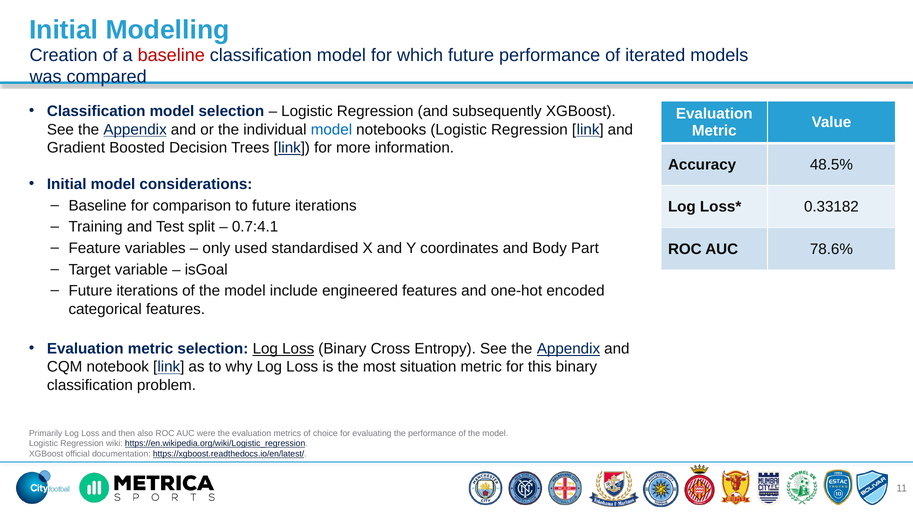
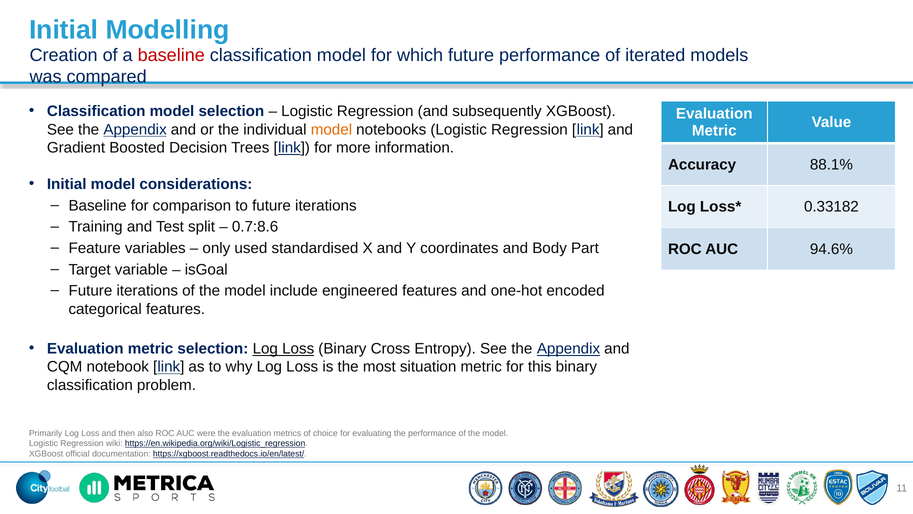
model at (331, 129) colour: blue -> orange
48.5%: 48.5% -> 88.1%
0.7:4.1: 0.7:4.1 -> 0.7:8.6
78.6%: 78.6% -> 94.6%
